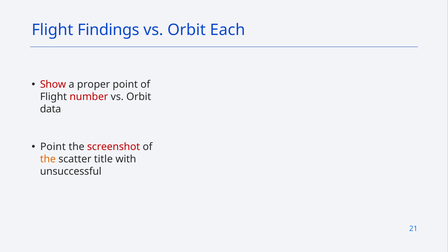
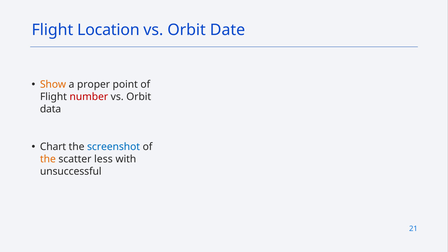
Findings: Findings -> Location
Each: Each -> Date
Show colour: red -> orange
Point at (53, 147): Point -> Chart
screenshot colour: red -> blue
title: title -> less
